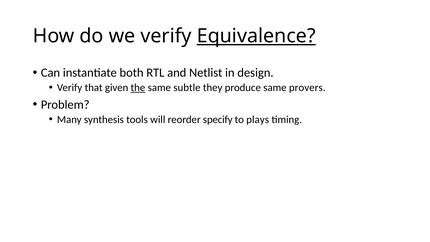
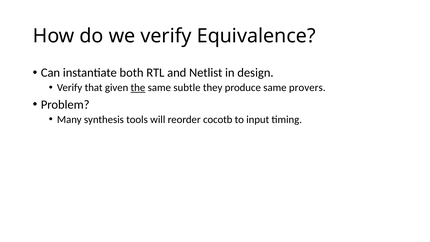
Equivalence underline: present -> none
specify: specify -> cocotb
plays: plays -> input
